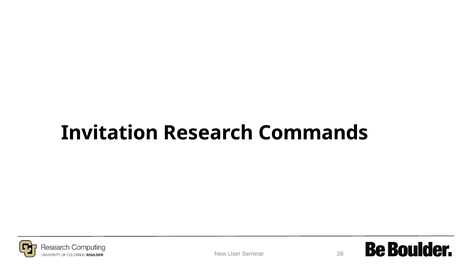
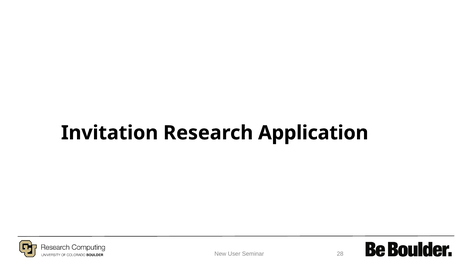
Commands: Commands -> Application
